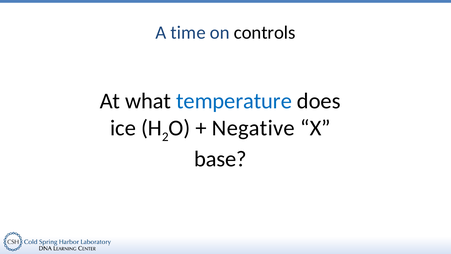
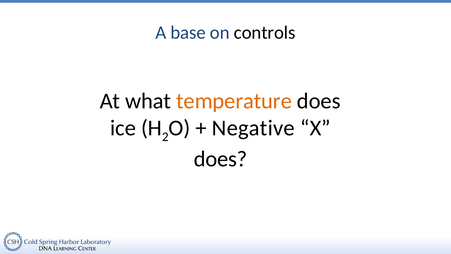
time: time -> base
temperature colour: blue -> orange
base at (220, 159): base -> does
